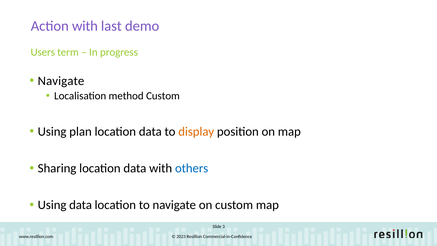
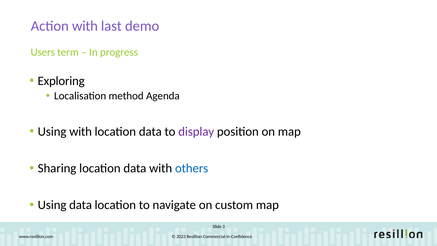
Navigate at (61, 81): Navigate -> Exploring
method Custom: Custom -> Agenda
Using plan: plan -> with
display colour: orange -> purple
